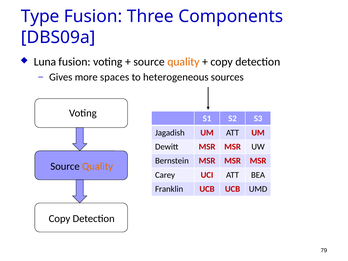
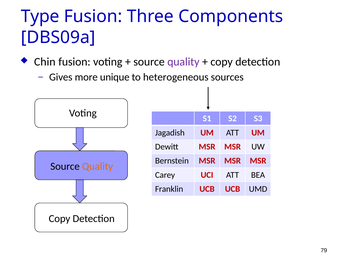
Luna: Luna -> Chin
quality at (183, 62) colour: orange -> purple
spaces: spaces -> unique
